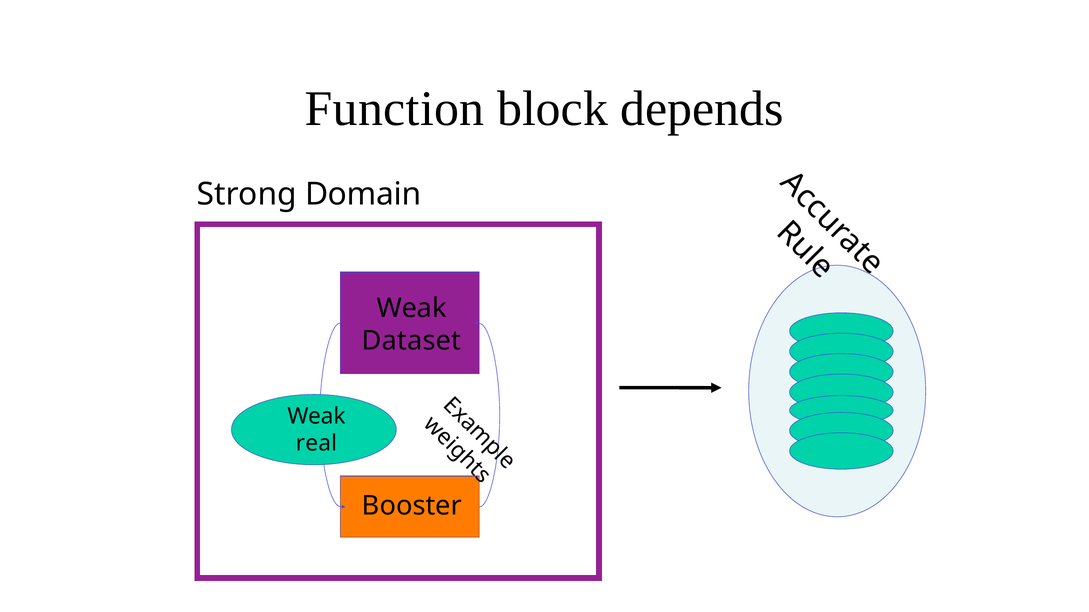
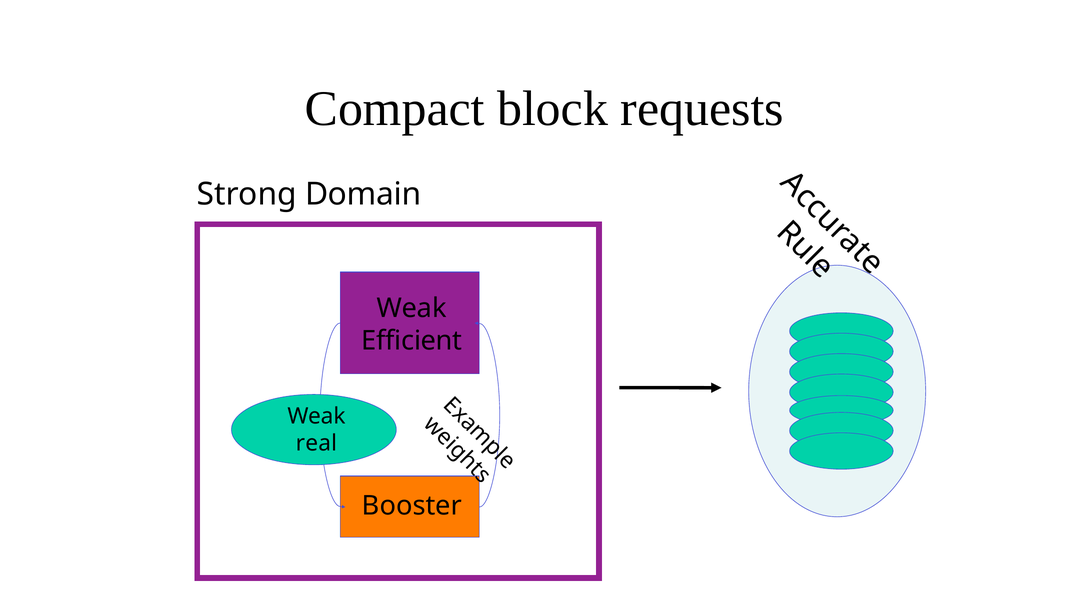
Function: Function -> Compact
depends: depends -> requests
Dataset: Dataset -> Efficient
